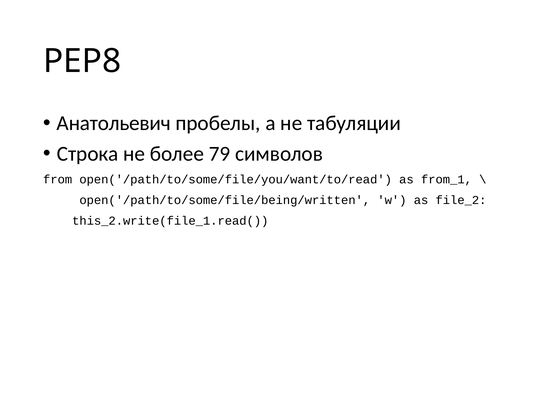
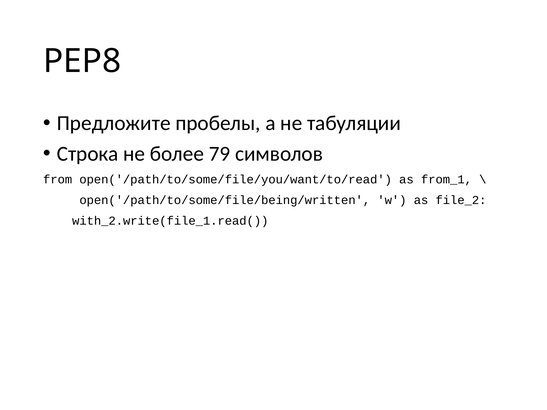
Анатольевич: Анатольевич -> Предложите
this_2.write(file_1.read(: this_2.write(file_1.read( -> with_2.write(file_1.read(
